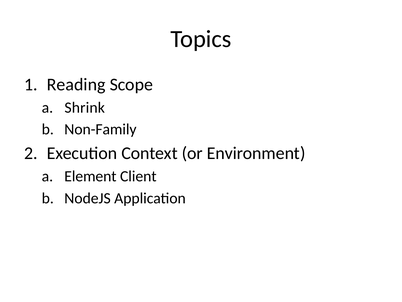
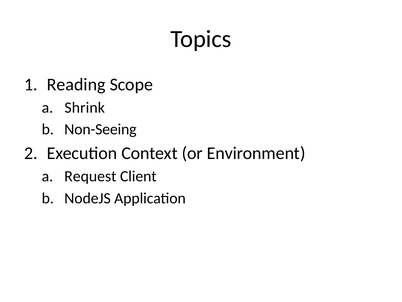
Non-Family: Non-Family -> Non-Seeing
Element: Element -> Request
